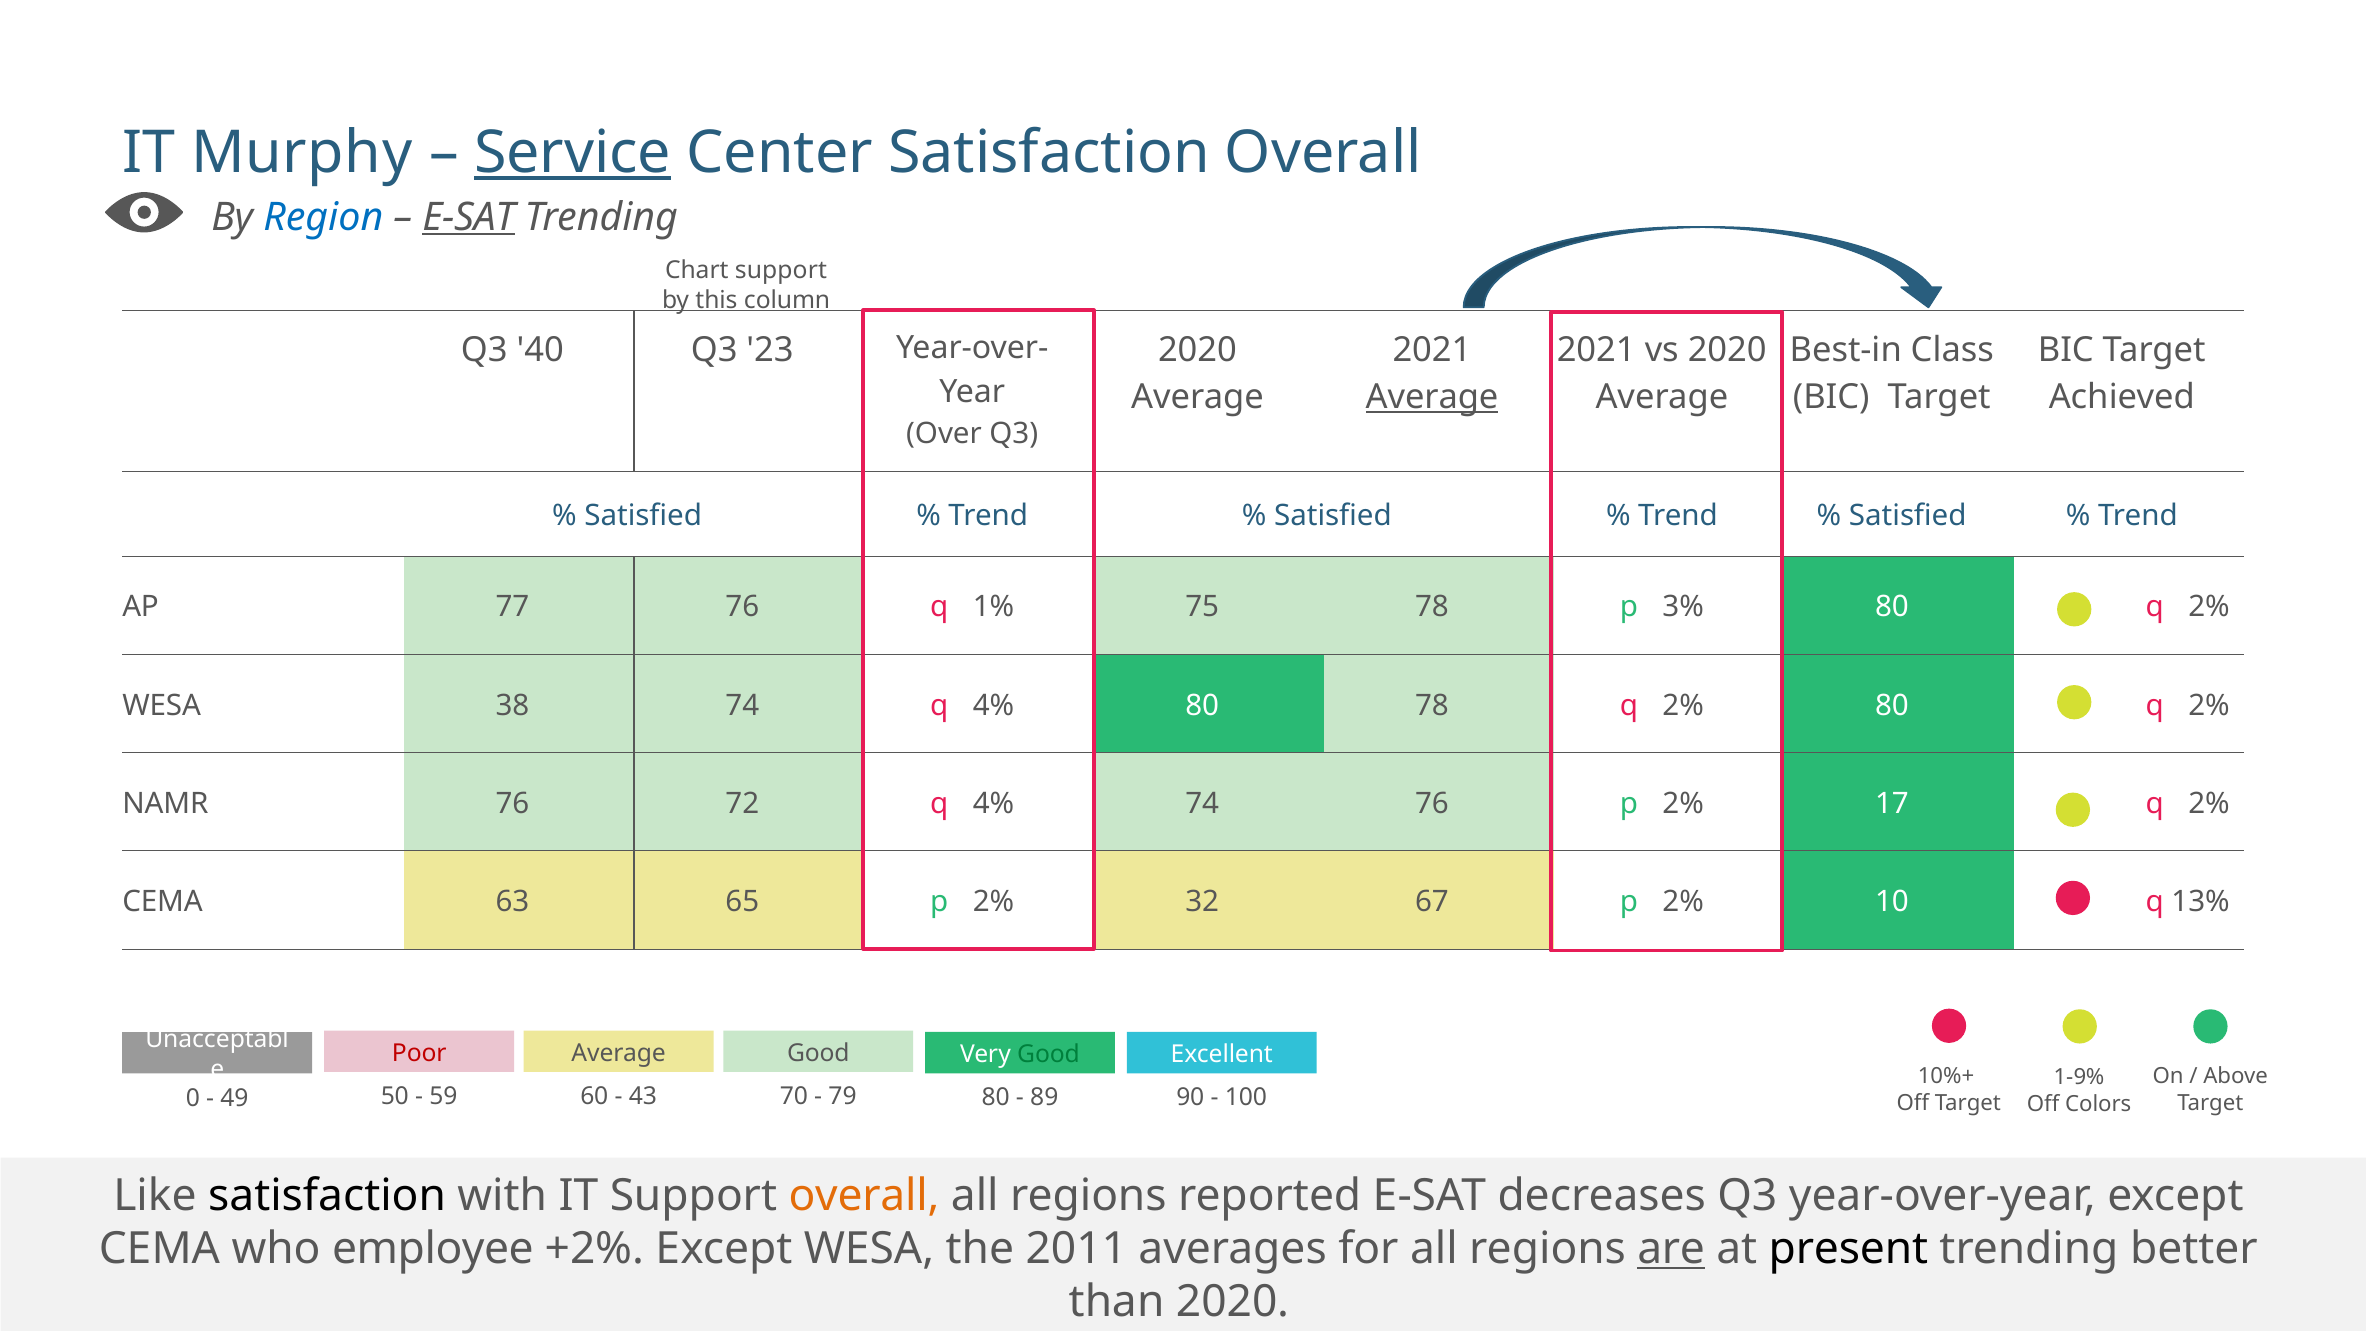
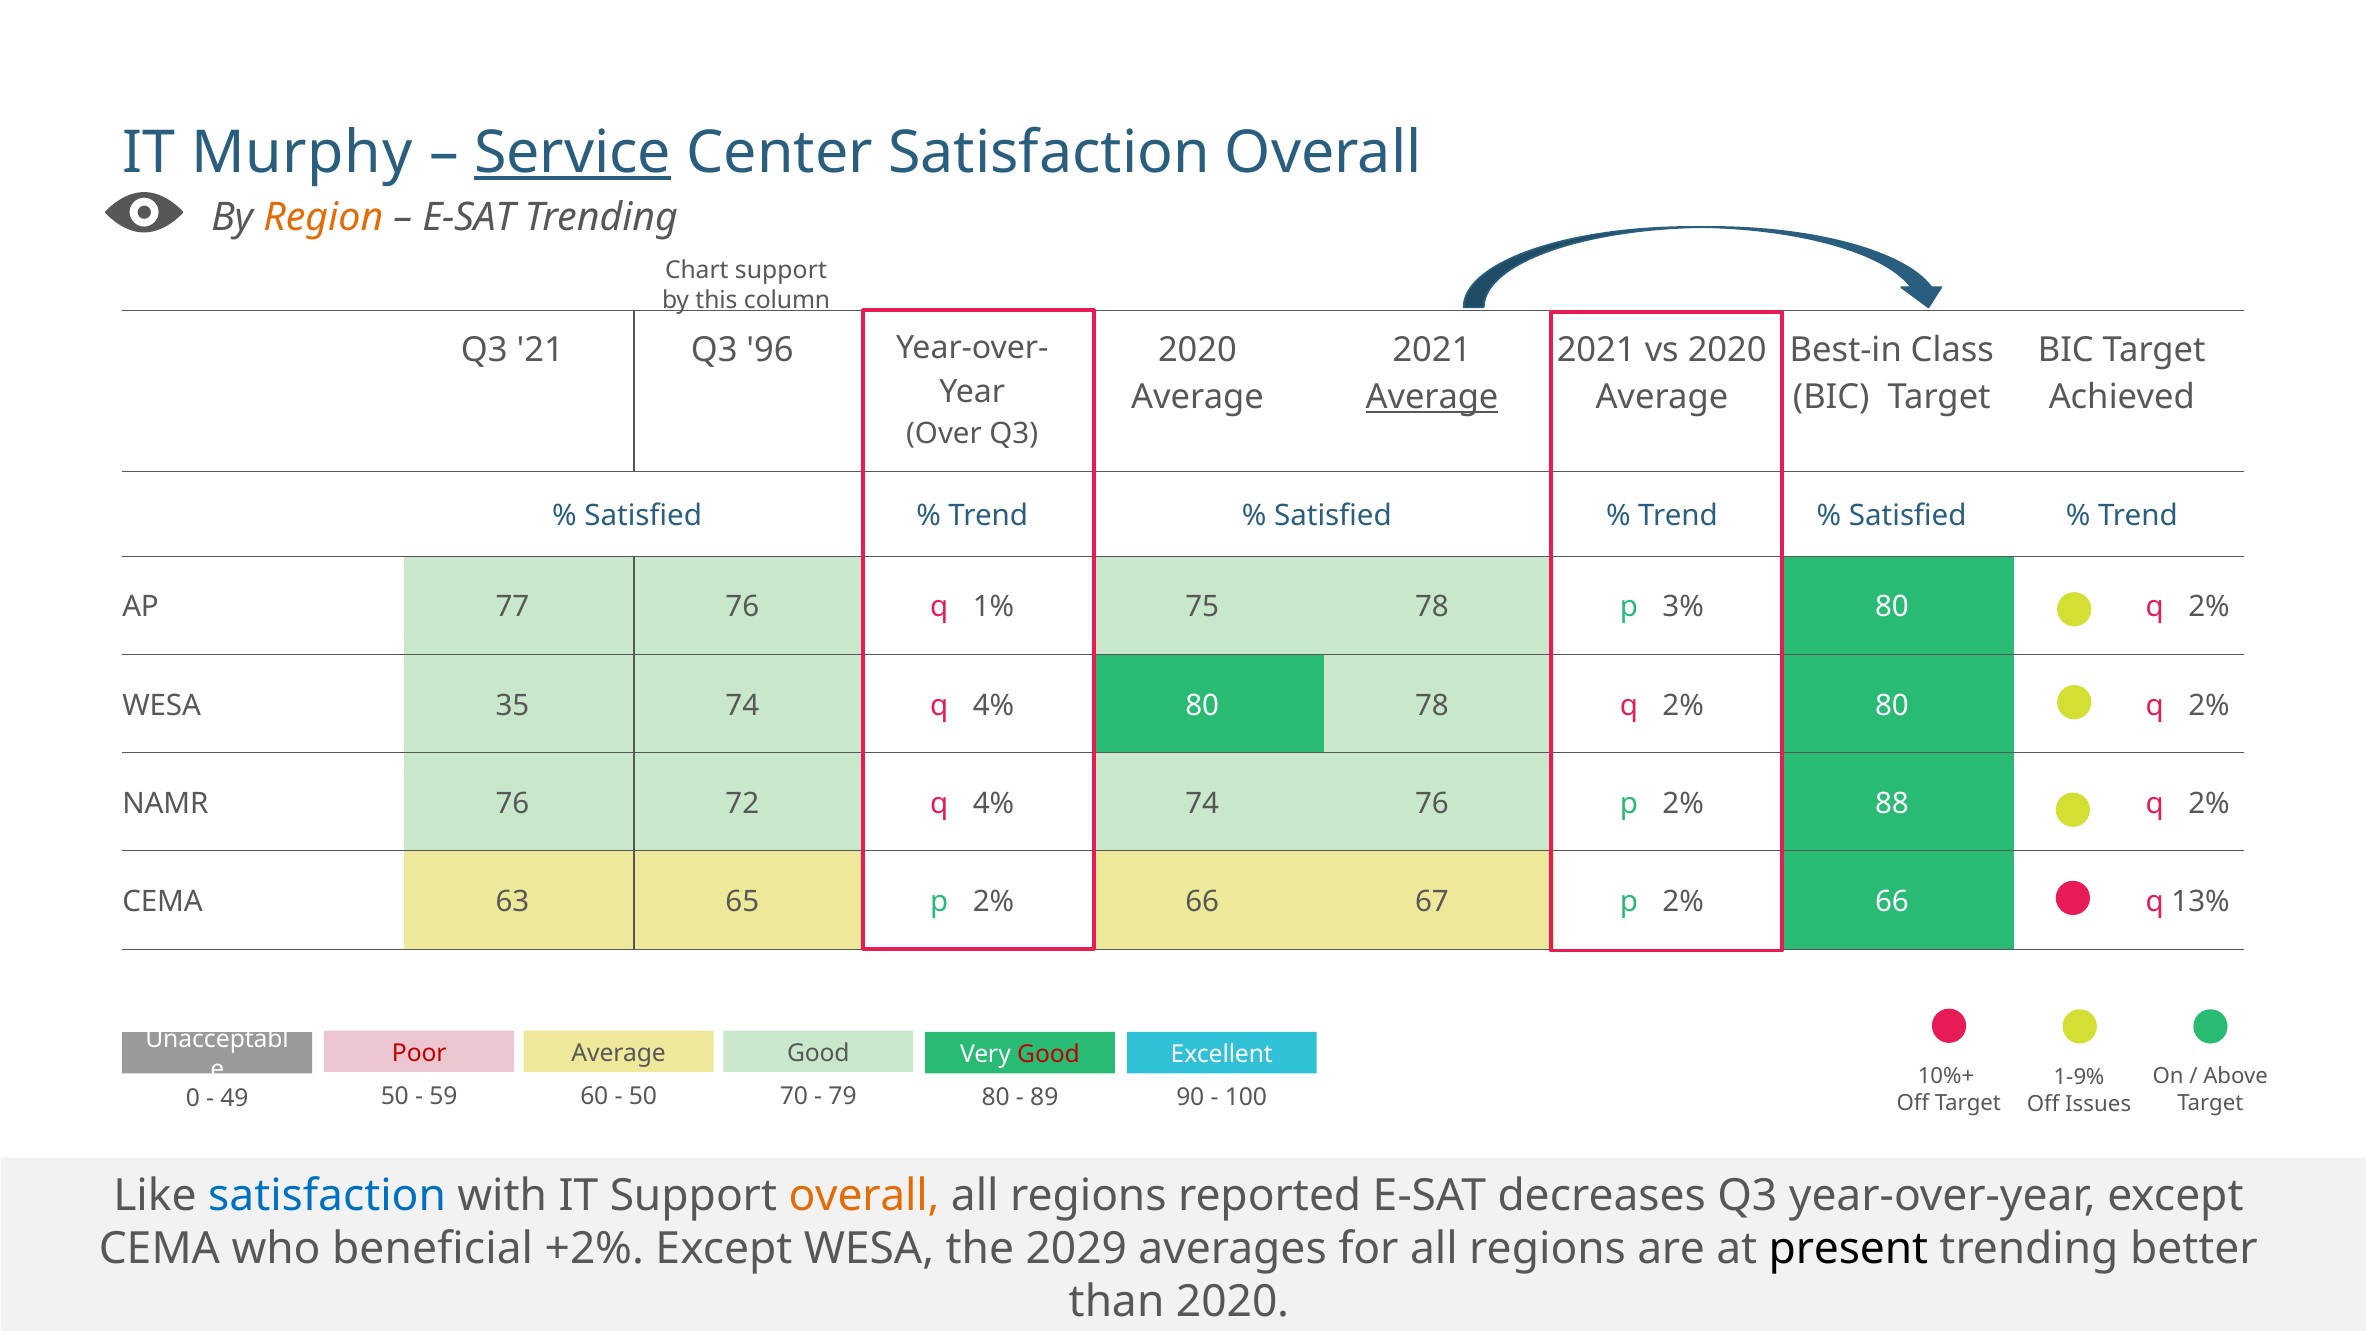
Region colour: blue -> orange
E-SAT at (469, 217) underline: present -> none
40: 40 -> 21
23: 23 -> 96
38: 38 -> 35
17: 17 -> 88
65 p 32% 32: 32 -> 66
67 p 32% 10: 10 -> 66
Good at (1048, 1054) colour: green -> red
43 at (643, 1096): 43 -> 50
Colors: Colors -> Issues
satisfaction at (327, 1196) colour: black -> blue
employee: employee -> beneficial
2011: 2011 -> 2029
are underline: present -> none
